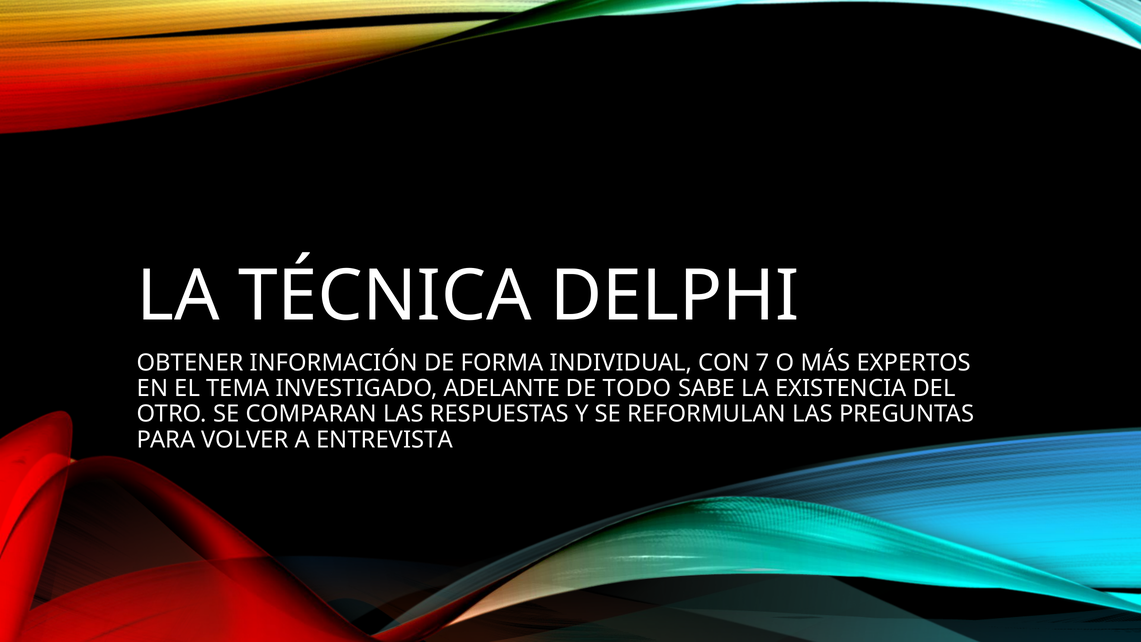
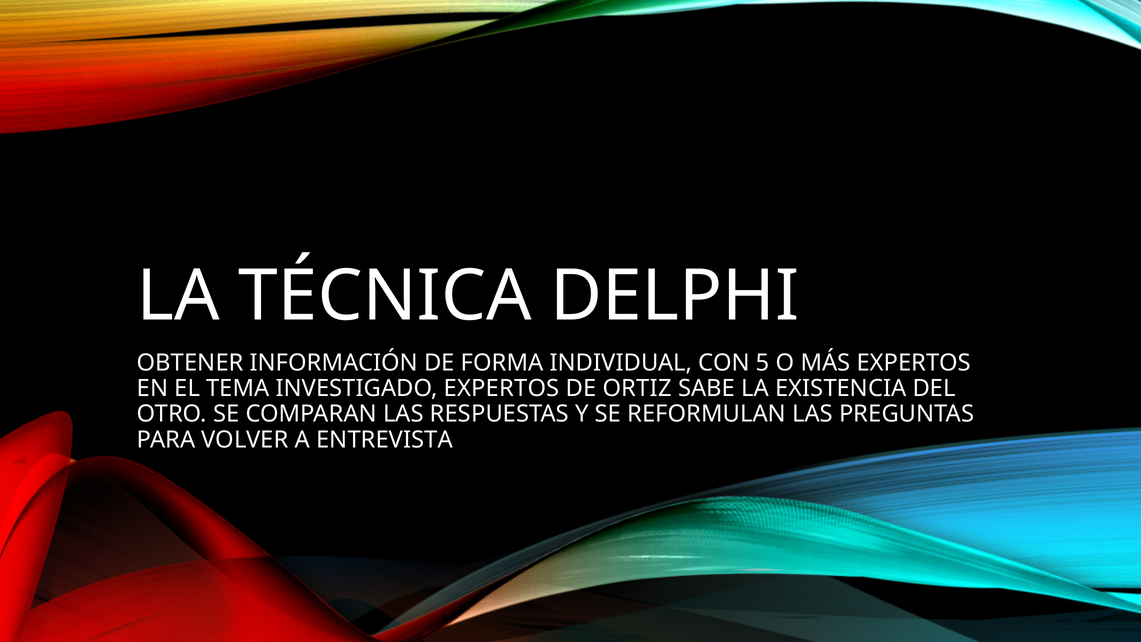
7: 7 -> 5
INVESTIGADO ADELANTE: ADELANTE -> EXPERTOS
TODO: TODO -> ORTIZ
